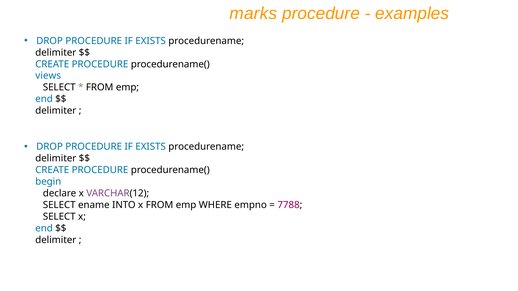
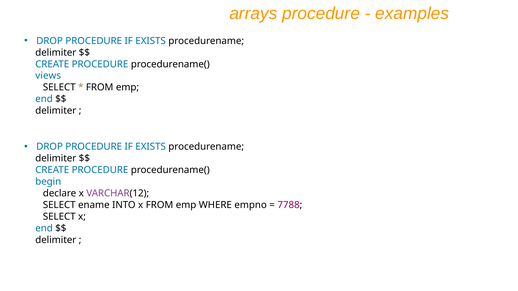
marks: marks -> arrays
